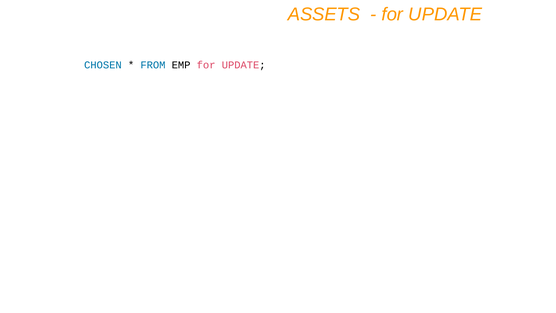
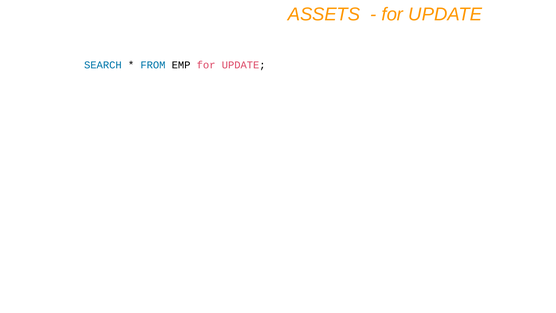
CHOSEN: CHOSEN -> SEARCH
